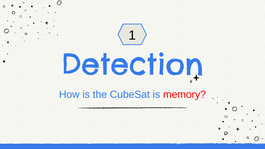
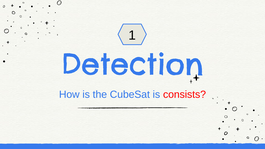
memory: memory -> consists
